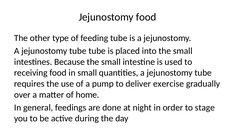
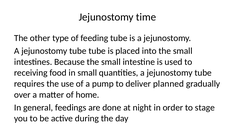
Jejunostomy food: food -> time
exercise: exercise -> planned
